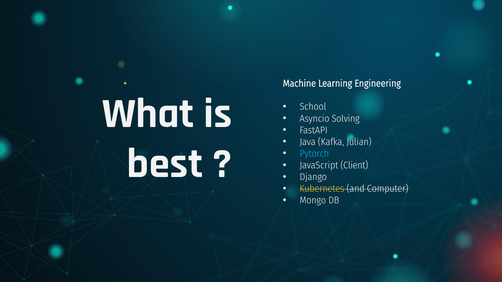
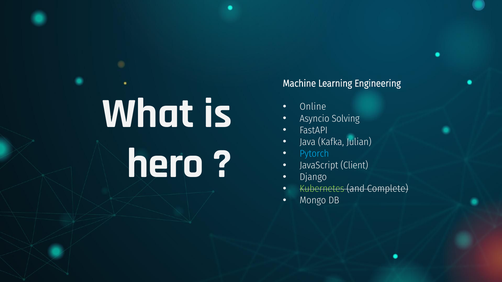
School: School -> Online
best: best -> hero
Kubernetes colour: yellow -> light green
Computer: Computer -> Complete
